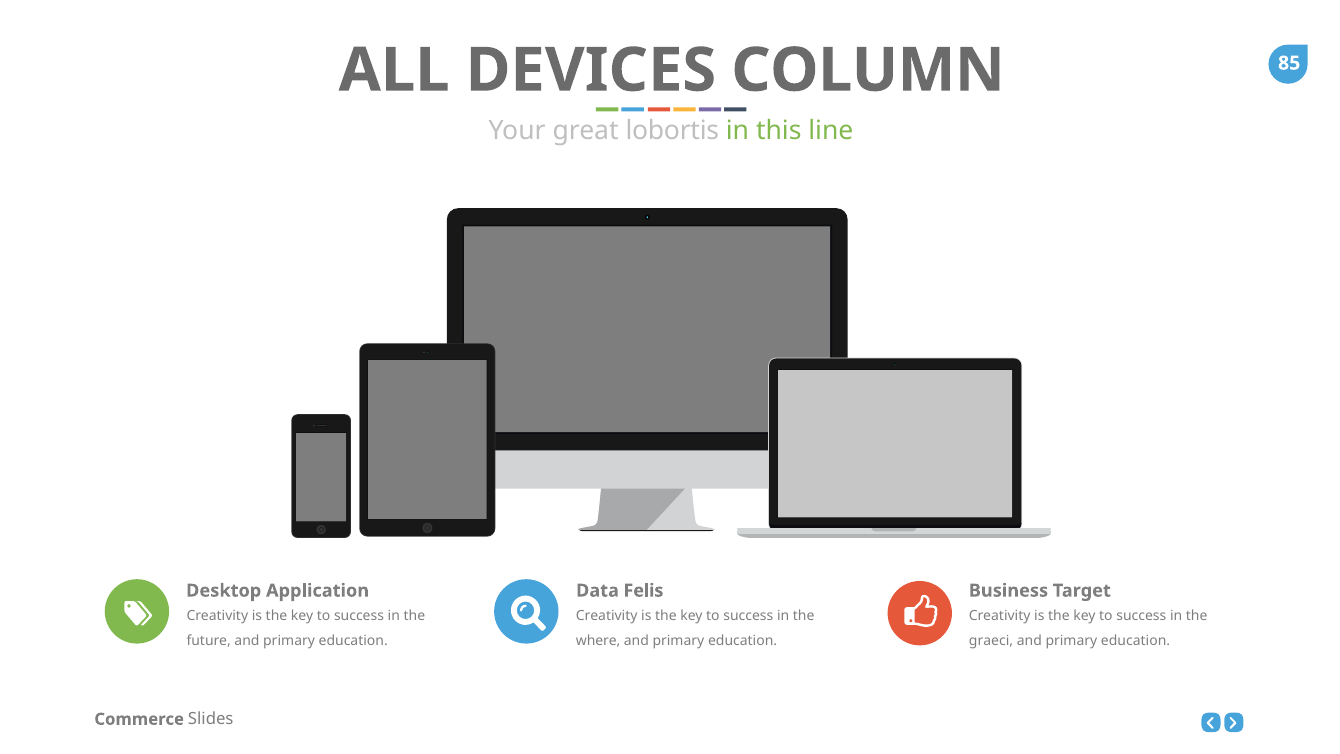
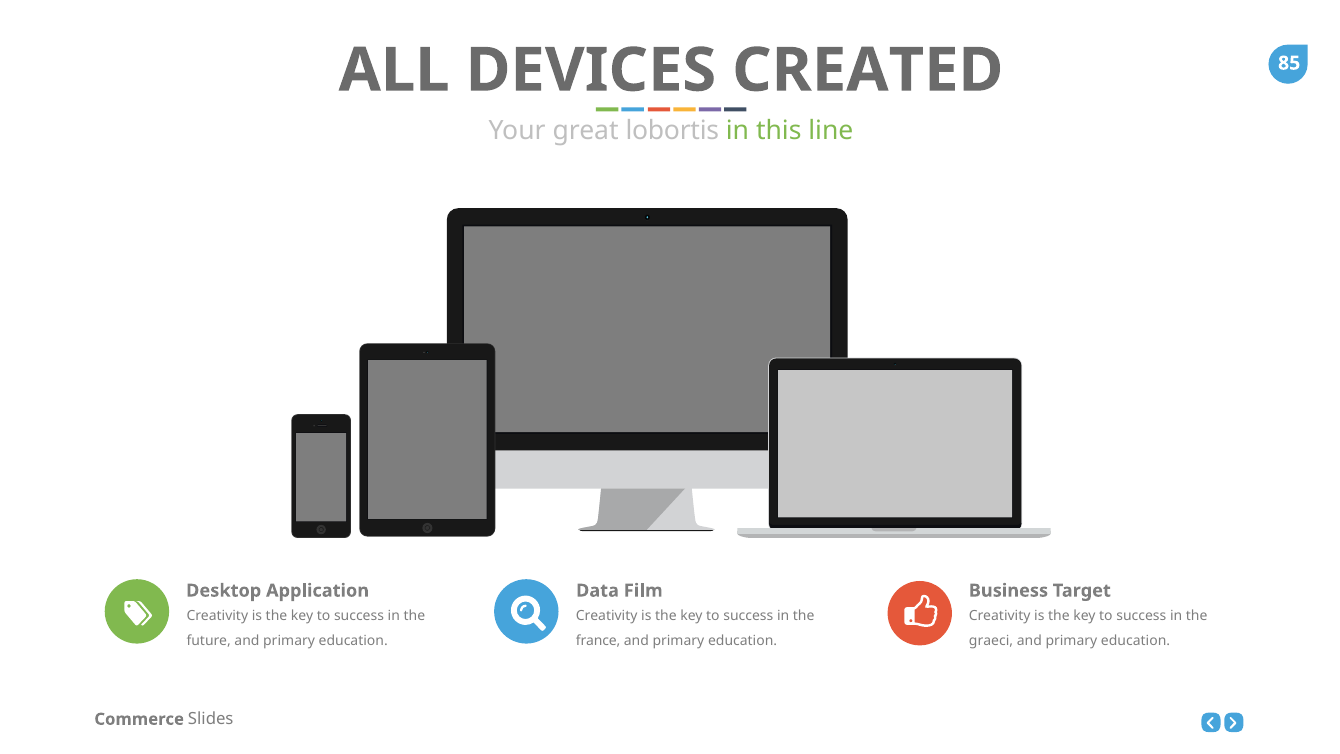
COLUMN: COLUMN -> CREATED
Felis: Felis -> Film
where: where -> france
